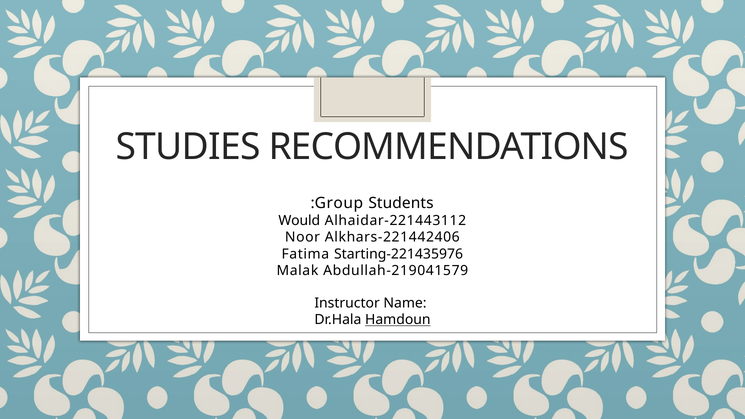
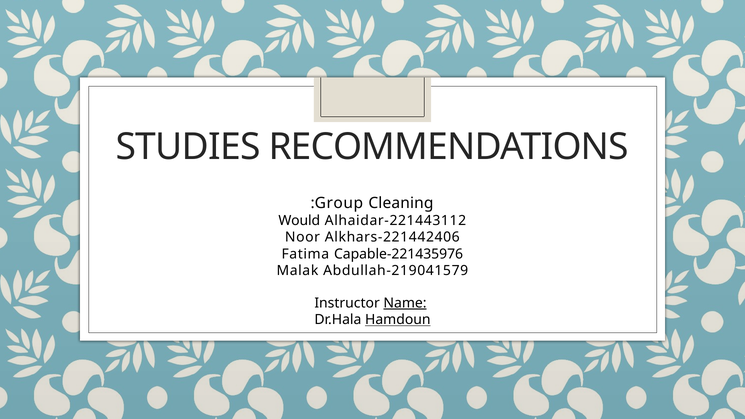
Students: Students -> Cleaning
Starting-221435976: Starting-221435976 -> Capable-221435976
Name underline: none -> present
